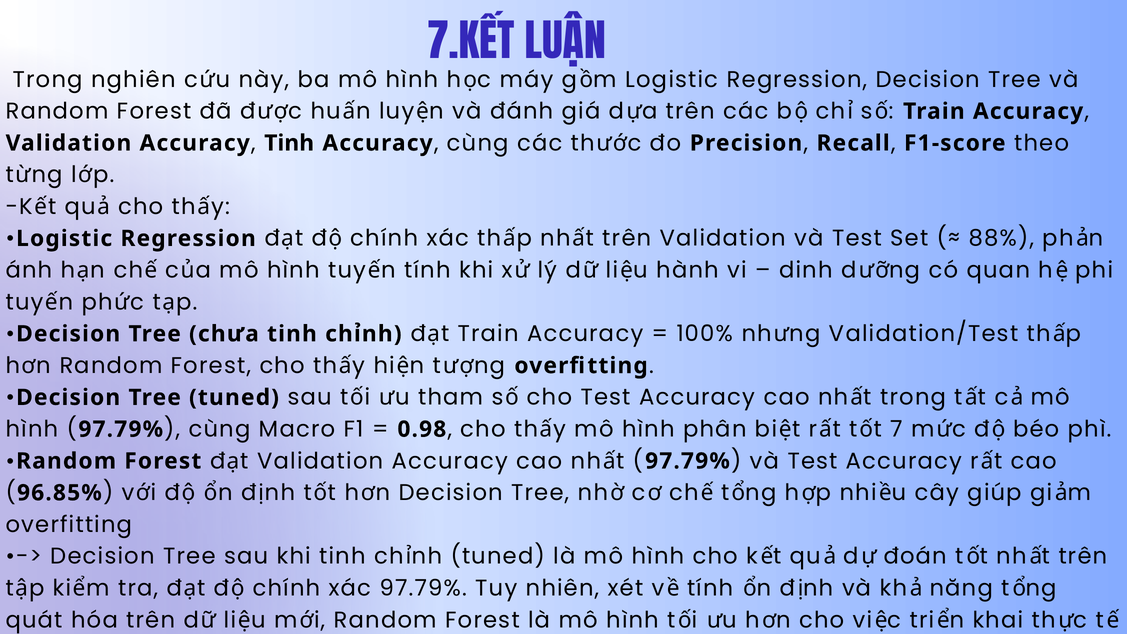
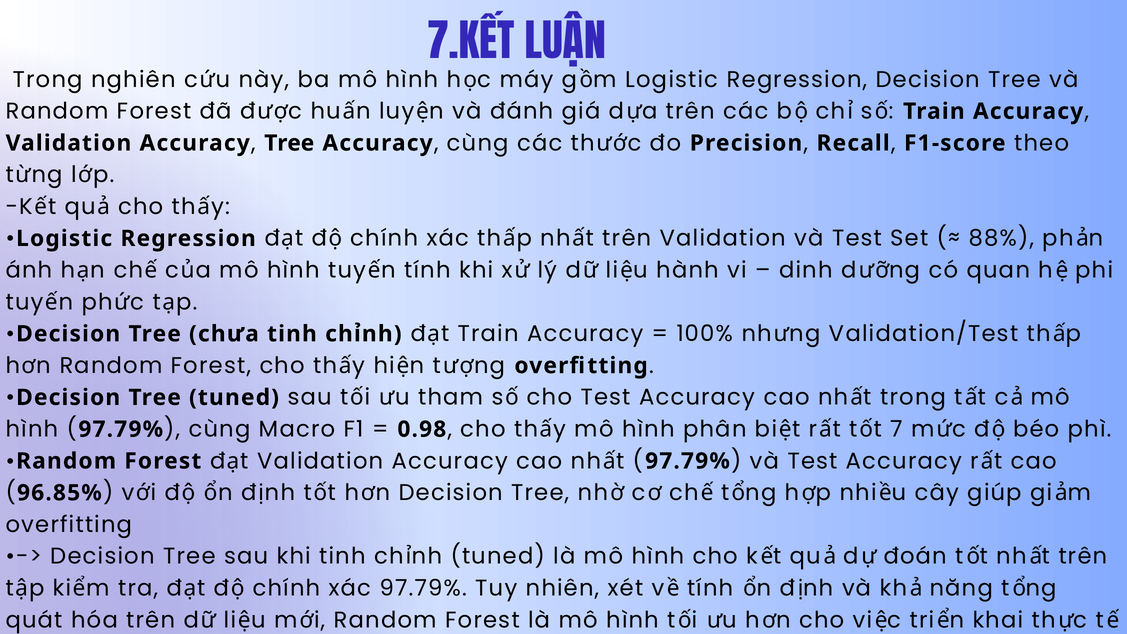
Tinh at (289, 143): Tinh -> Tree
